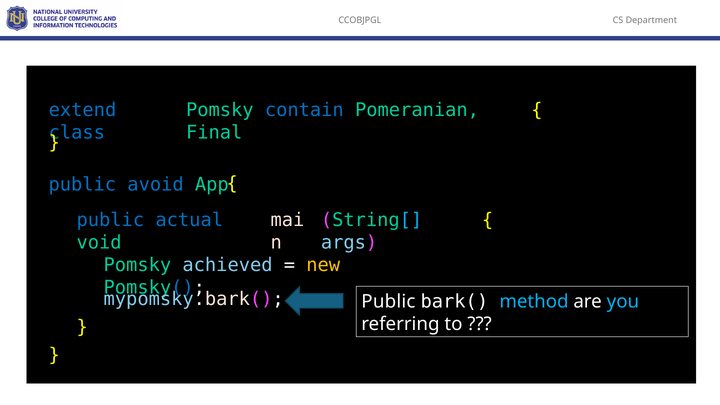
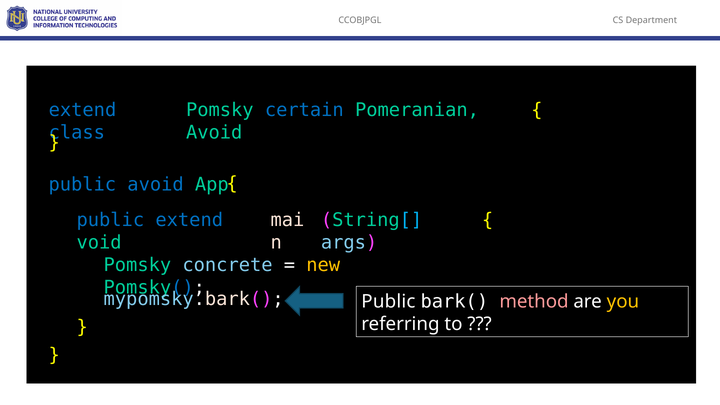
contain: contain -> certain
Final at (214, 132): Final -> Avoid
public actual: actual -> extend
achieved: achieved -> concrete
method colour: light blue -> pink
you colour: light blue -> yellow
